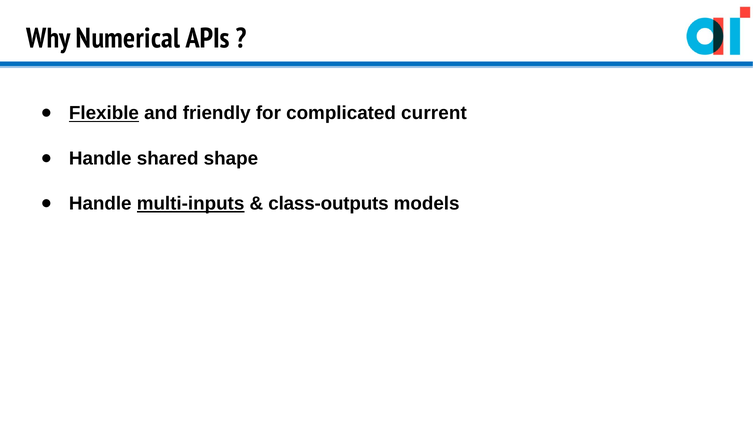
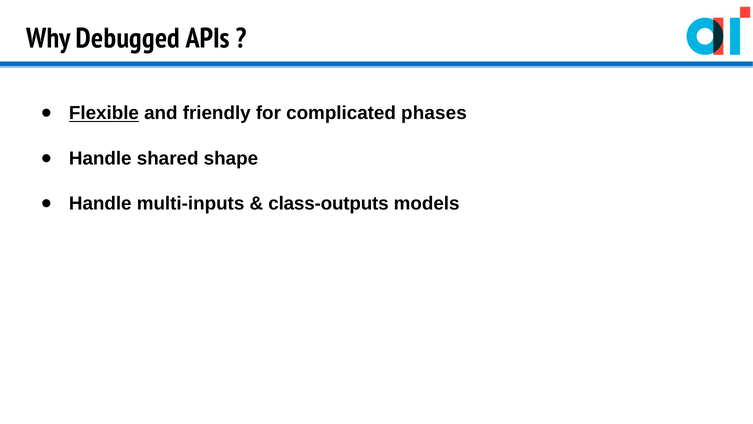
Numerical: Numerical -> Debugged
current: current -> phases
multi-inputs underline: present -> none
